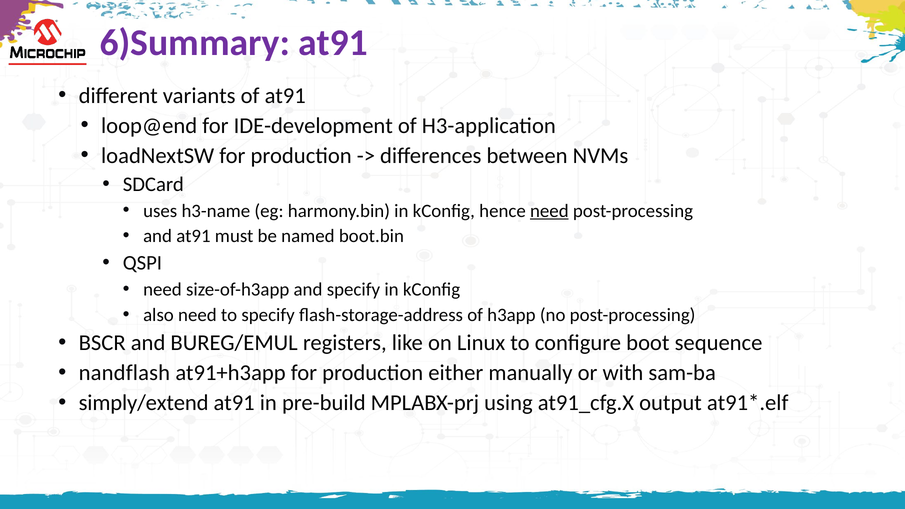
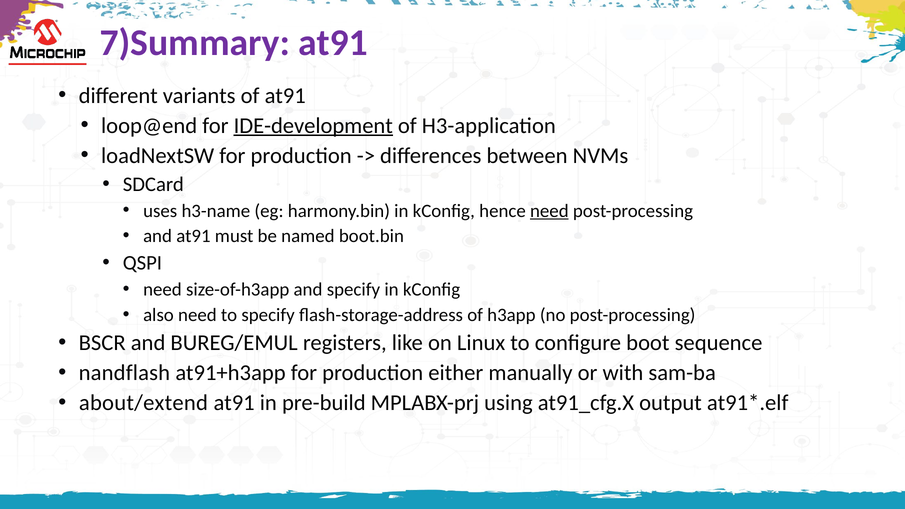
6)Summary: 6)Summary -> 7)Summary
IDE-development underline: none -> present
simply/extend: simply/extend -> about/extend
